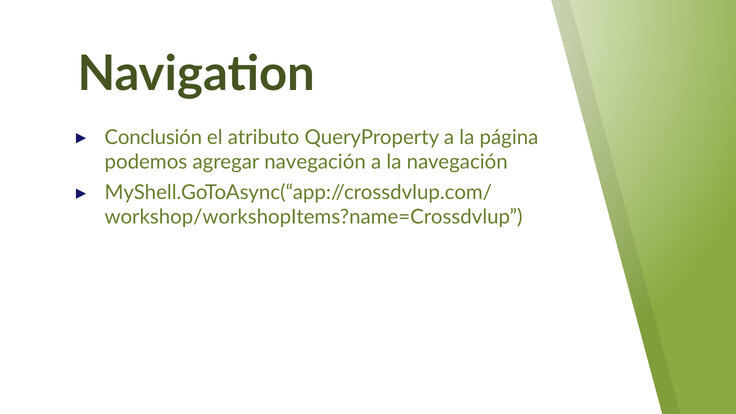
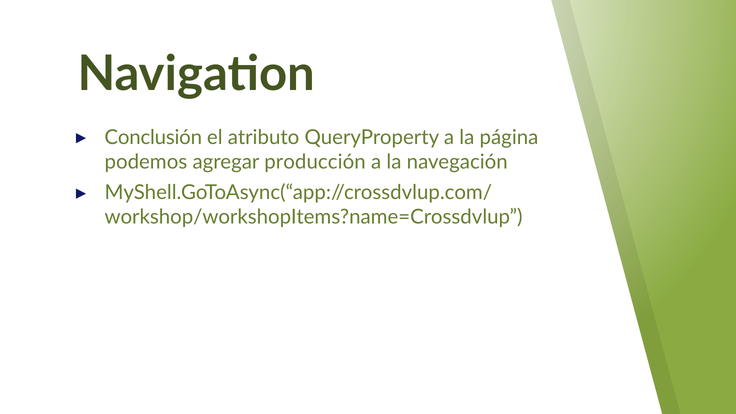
agregar navegación: navegación -> producción
